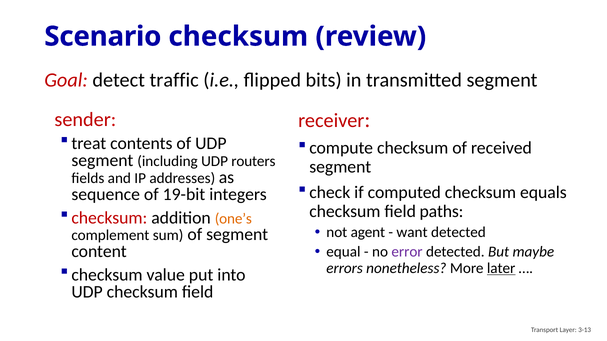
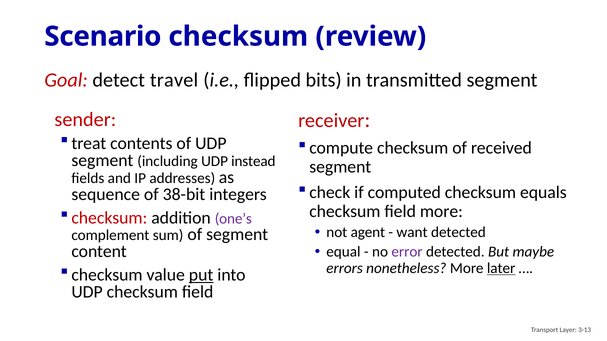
traffic: traffic -> travel
routers: routers -> instead
19-bit: 19-bit -> 38-bit
field paths: paths -> more
one’s colour: orange -> purple
put underline: none -> present
